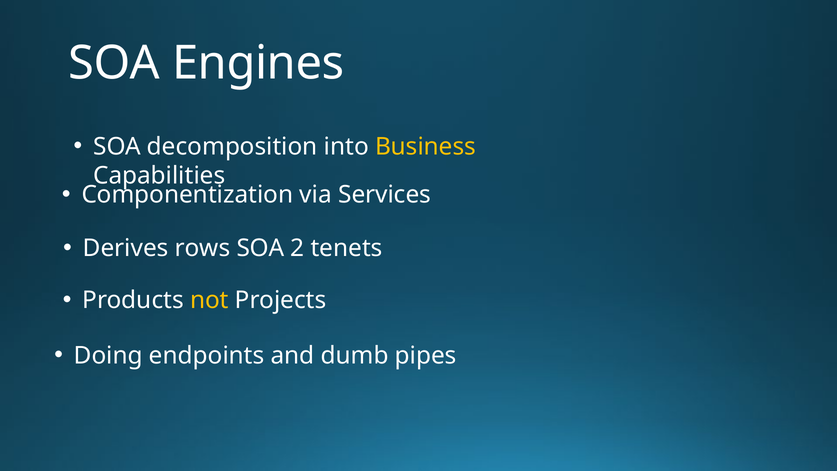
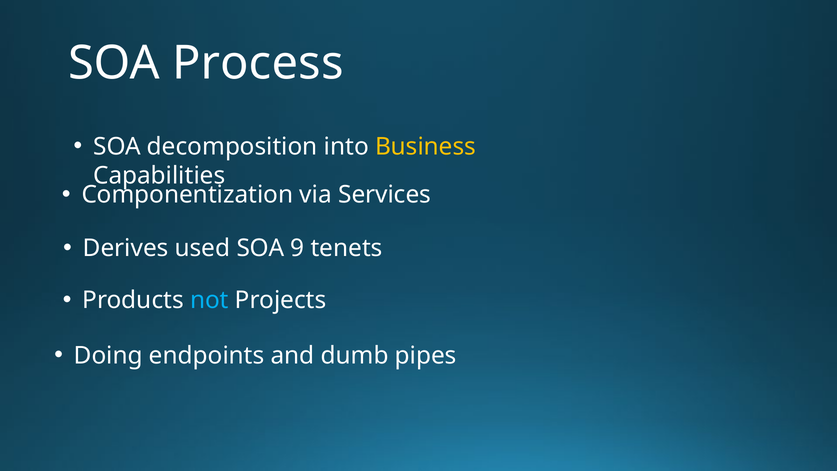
Engines: Engines -> Process
rows: rows -> used
2: 2 -> 9
not colour: yellow -> light blue
